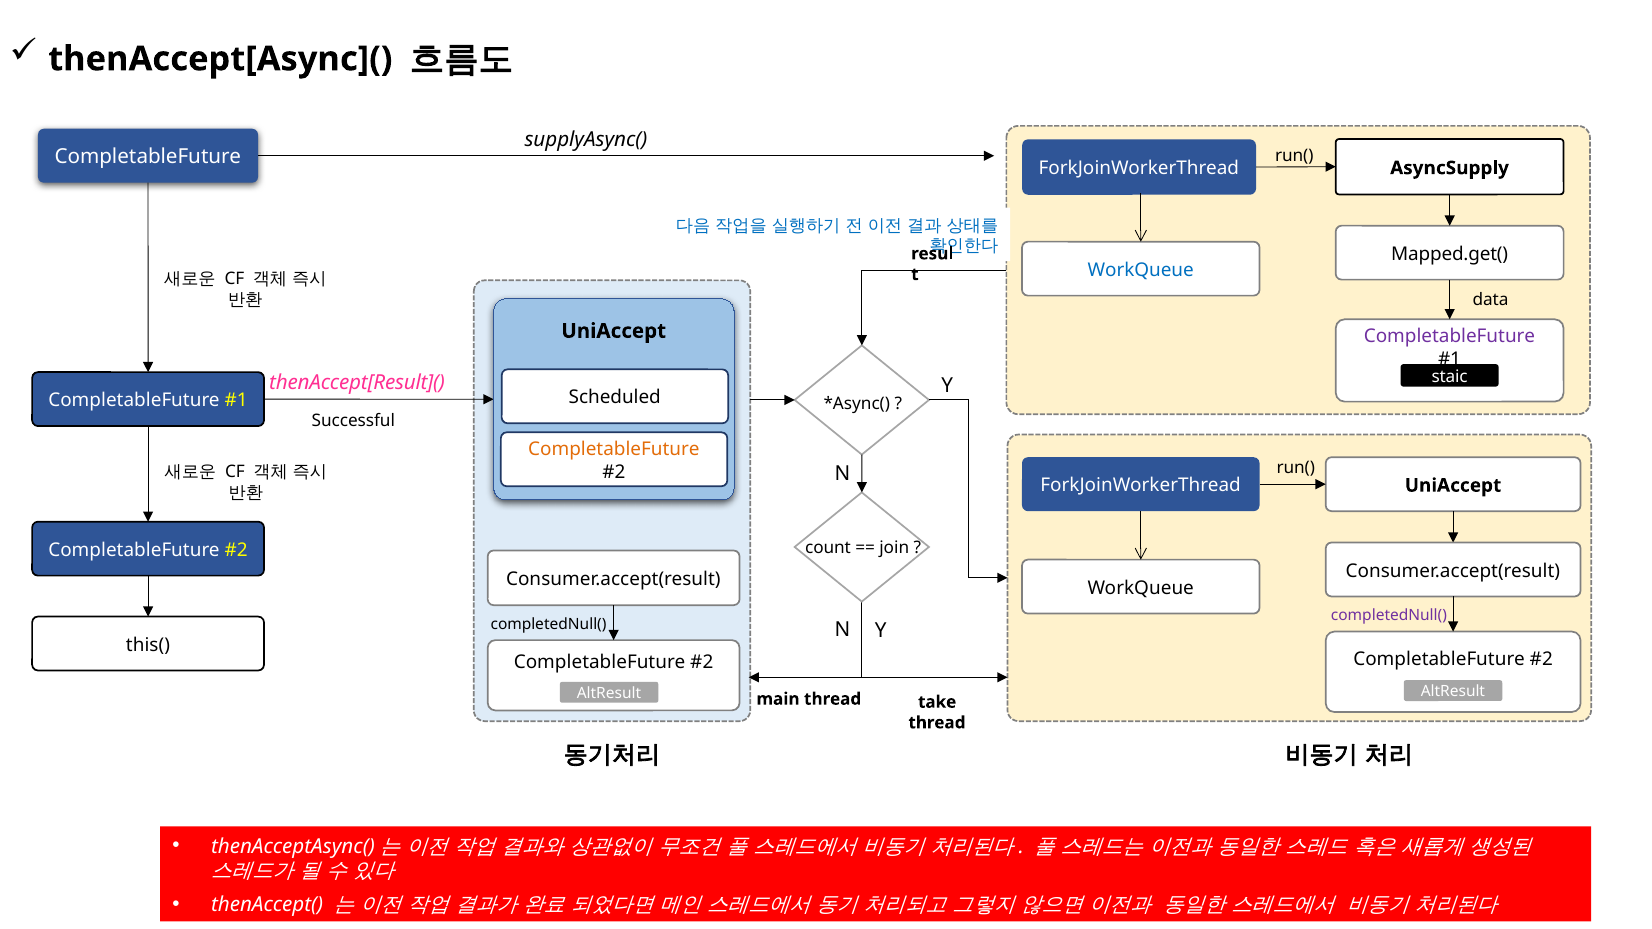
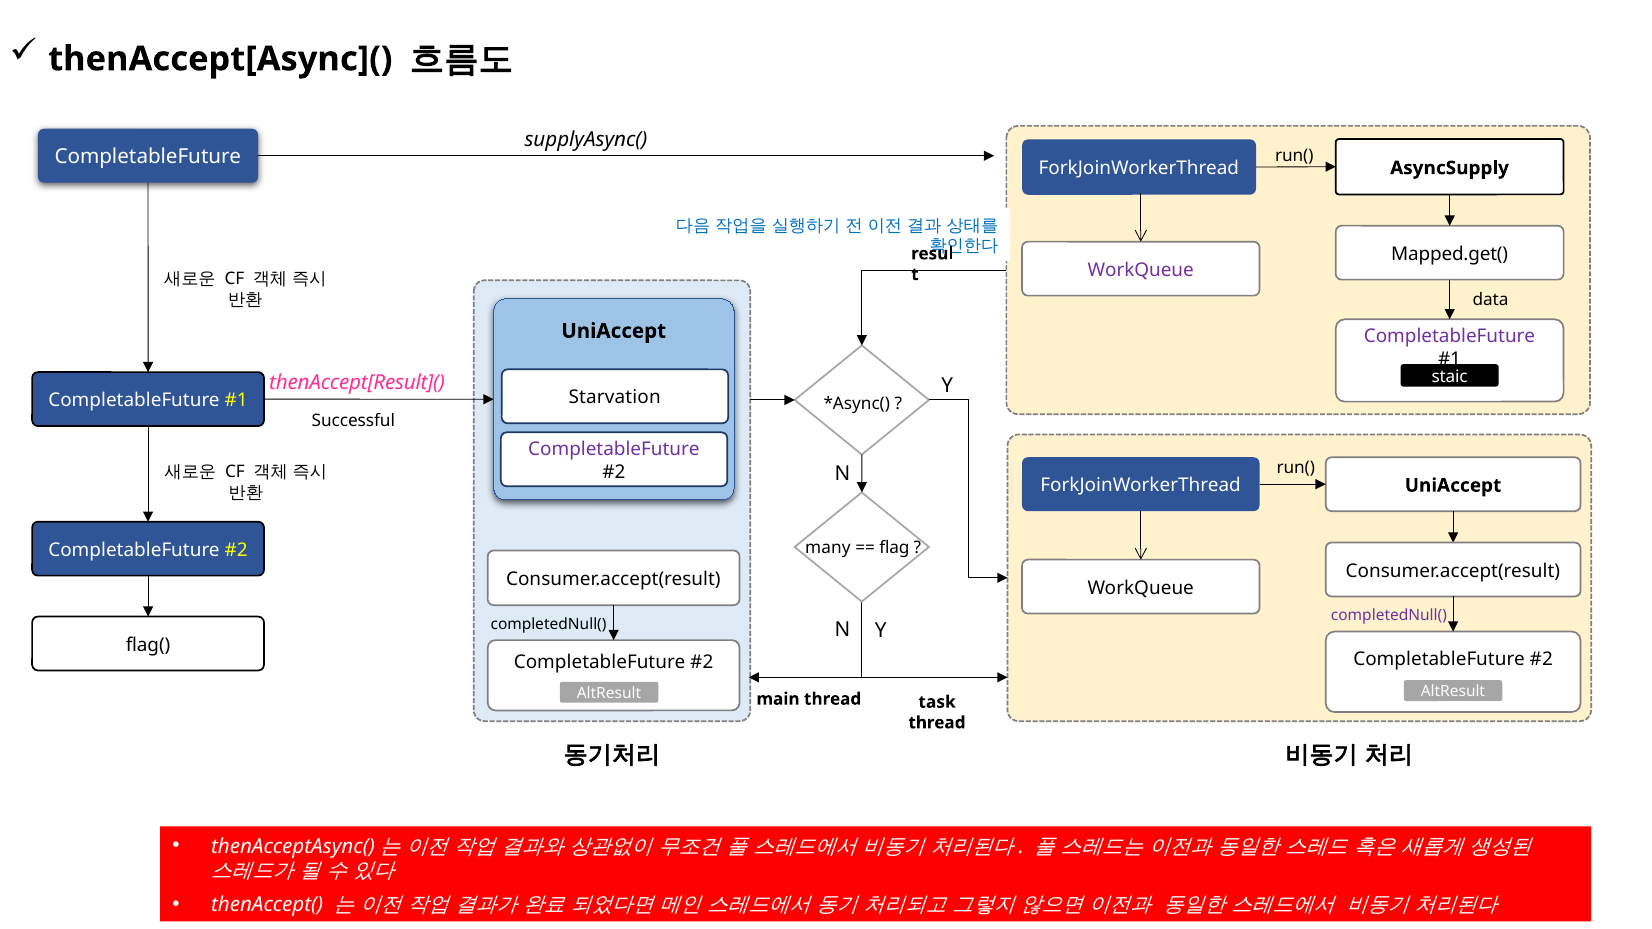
WorkQueue at (1141, 270) colour: blue -> purple
Scheduled: Scheduled -> Starvation
CompletableFuture at (614, 449) colour: orange -> purple
count: count -> many
join: join -> flag
this(: this( -> flag(
take: take -> task
